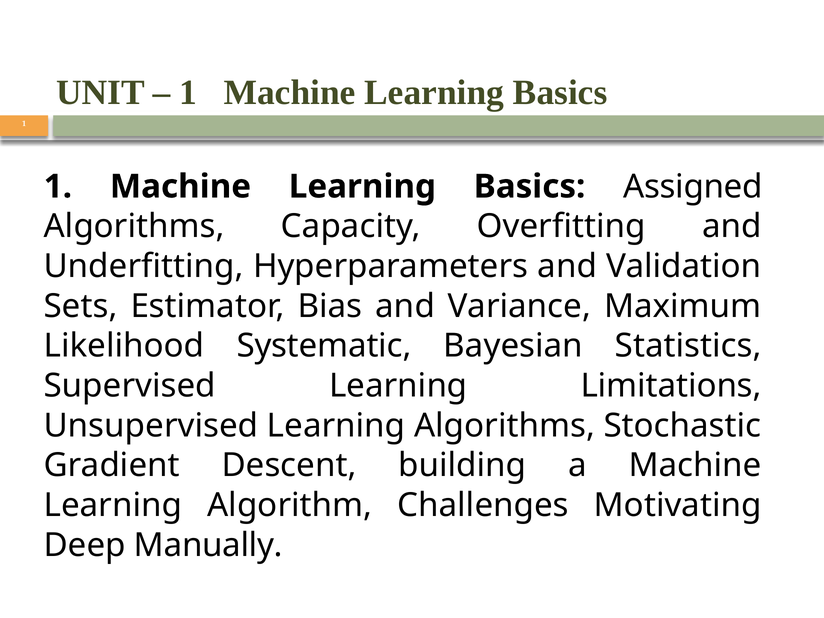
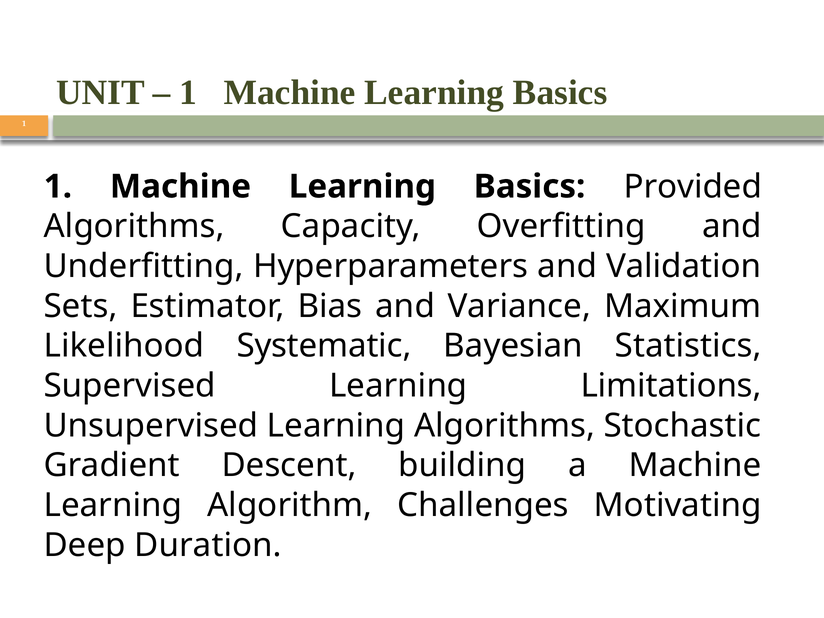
Assigned: Assigned -> Provided
Manually: Manually -> Duration
